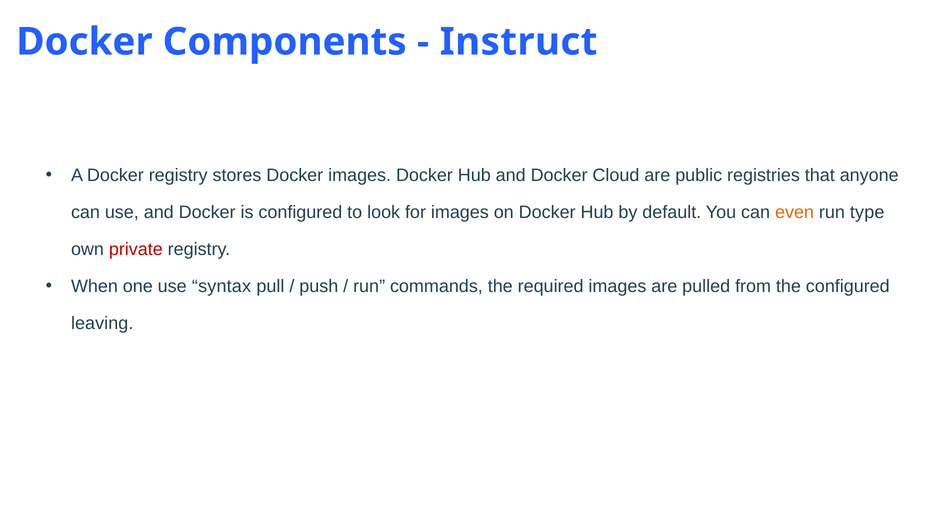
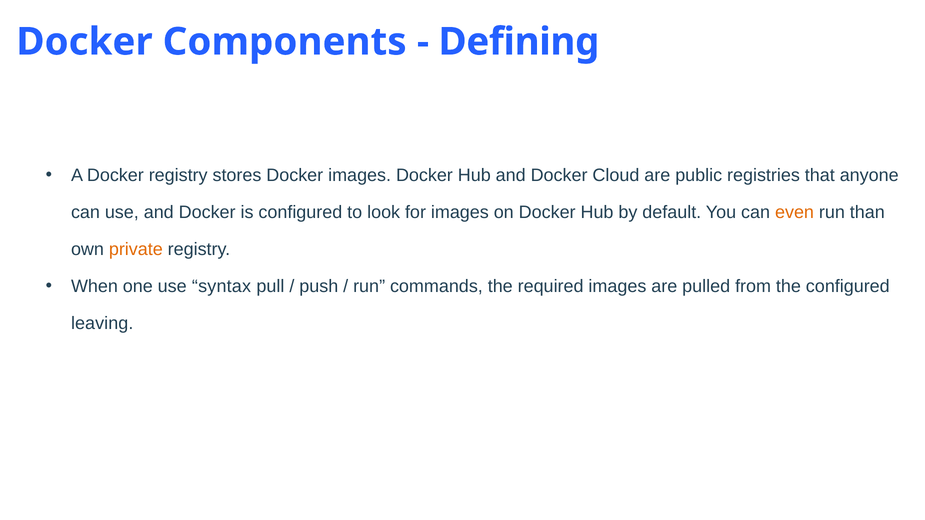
Instruct: Instruct -> Defining
type: type -> than
private colour: red -> orange
